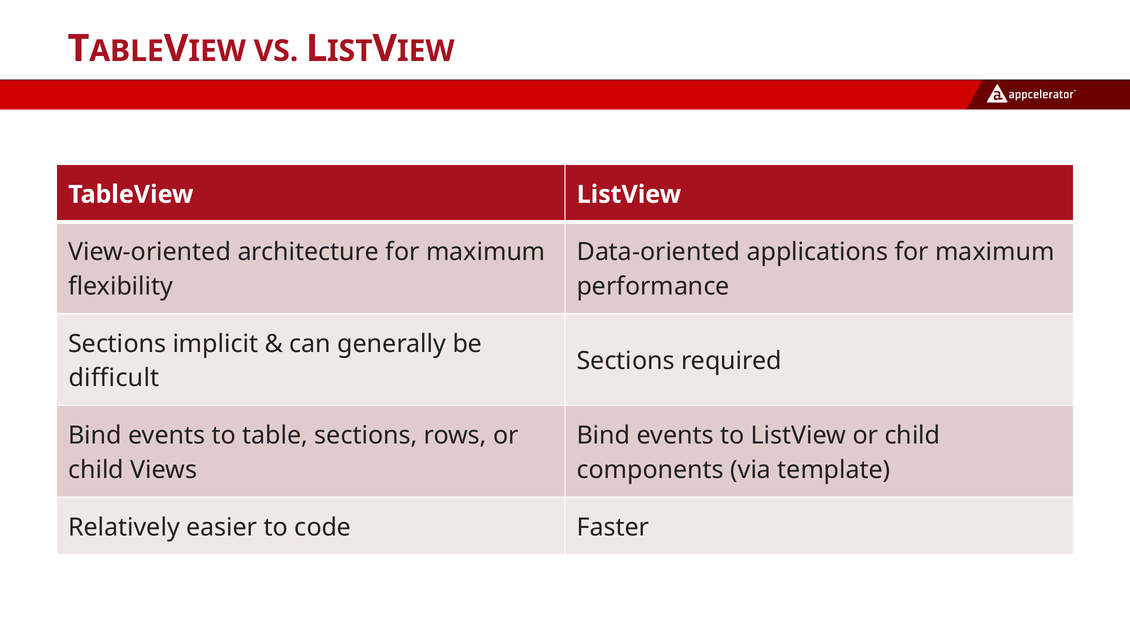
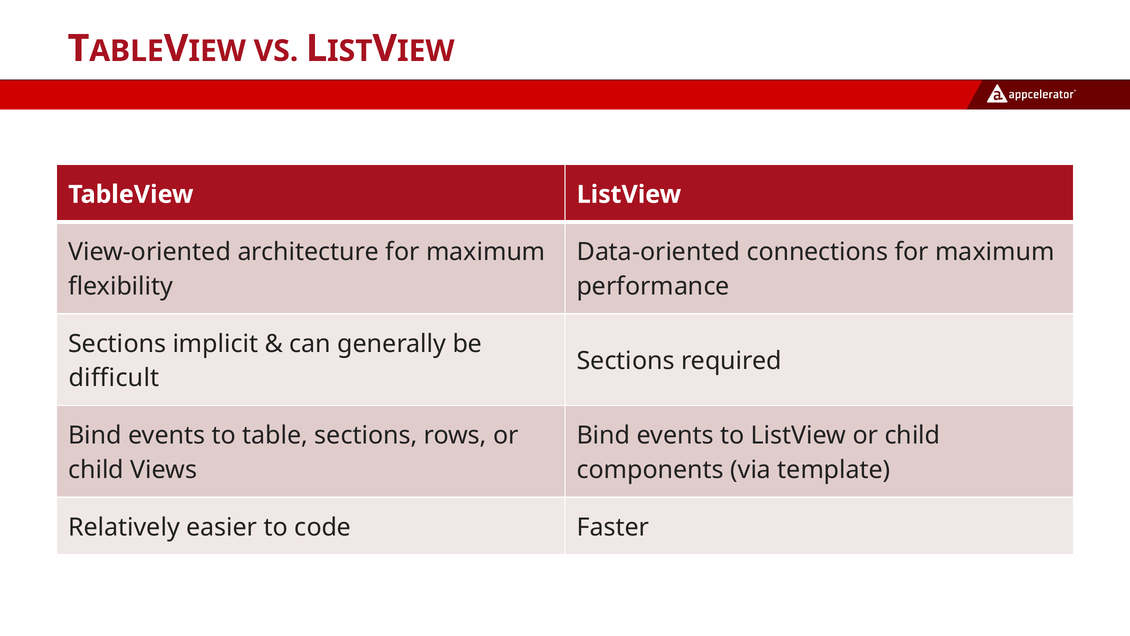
applications: applications -> connections
